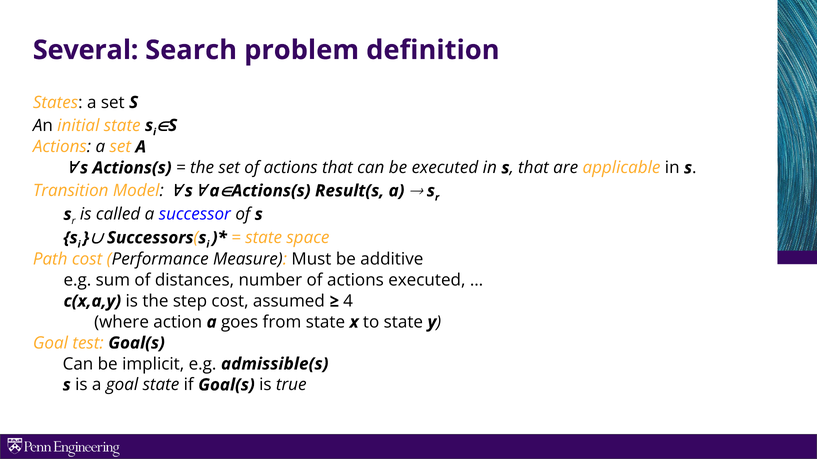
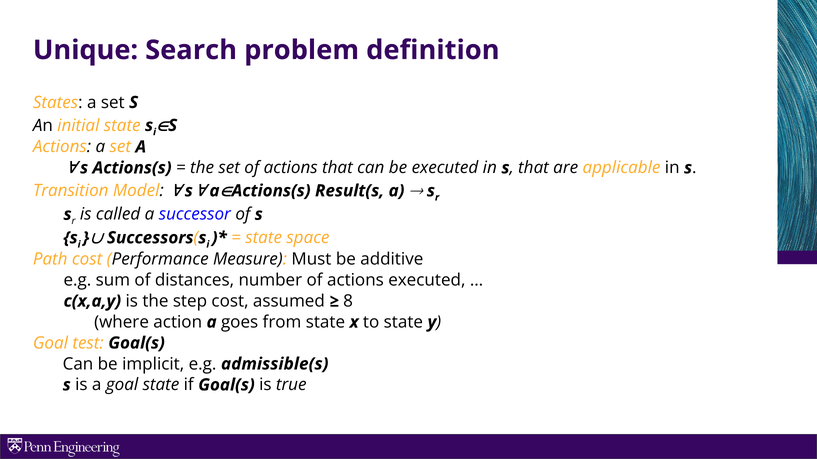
Several: Several -> Unique
4: 4 -> 8
